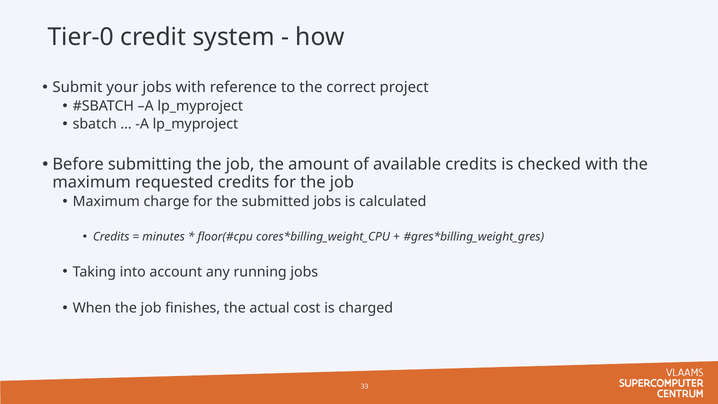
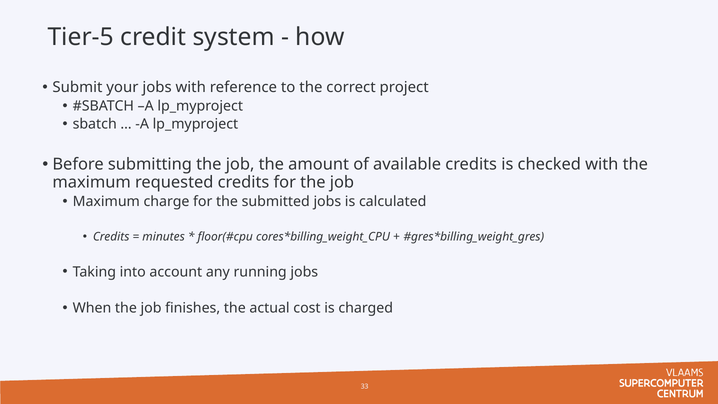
Tier-0: Tier-0 -> Tier-5
